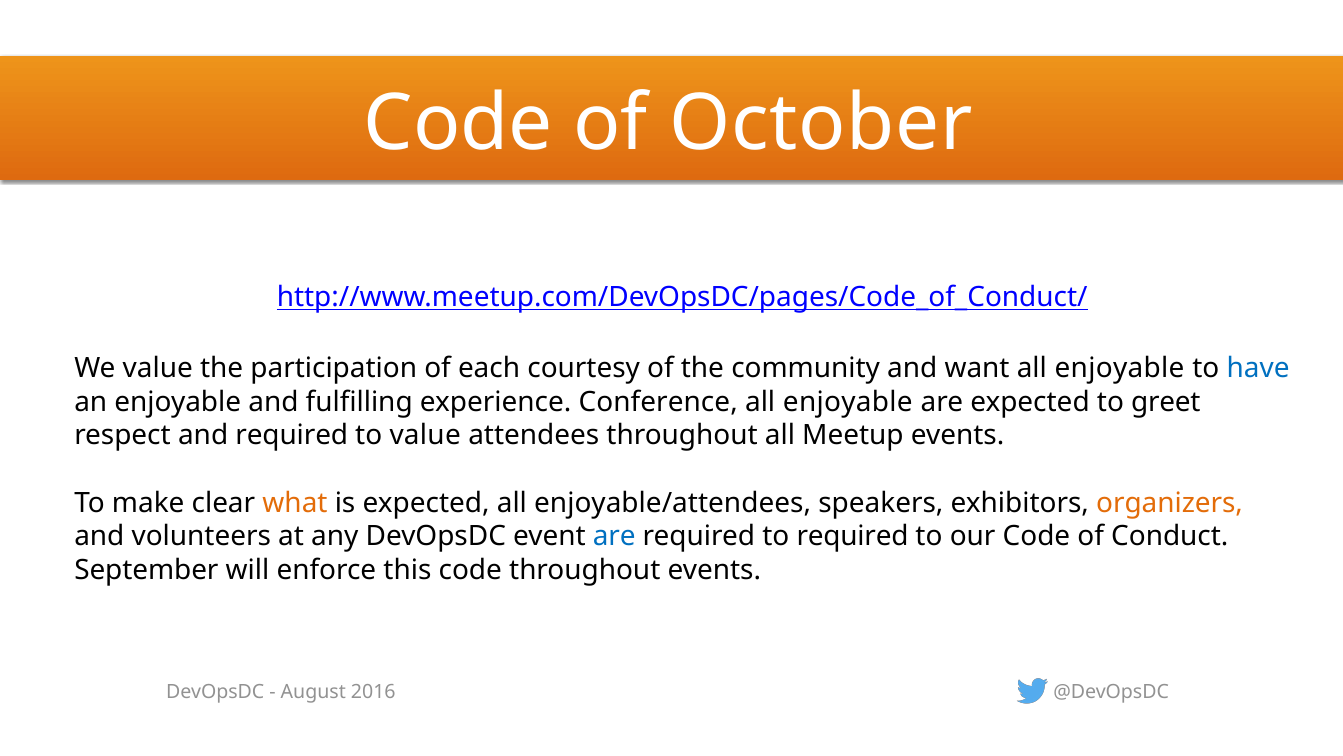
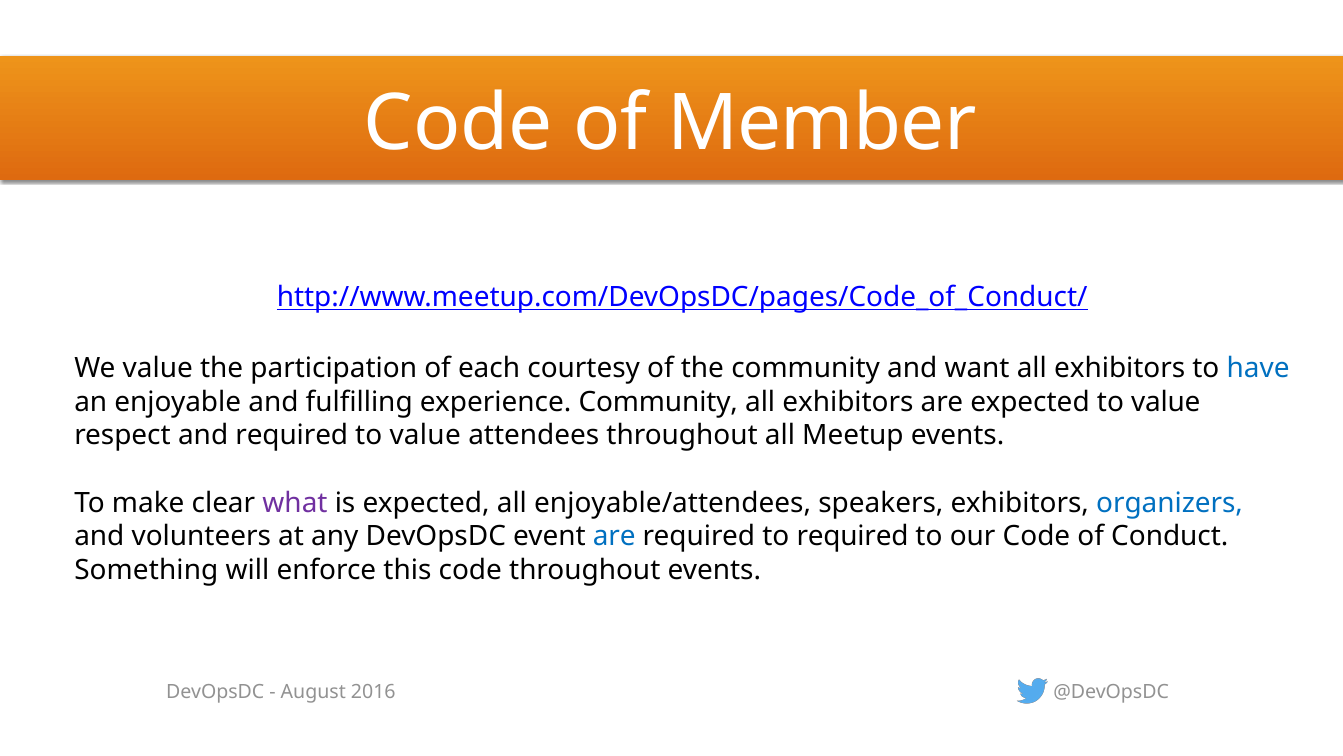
October: October -> Member
want all enjoyable: enjoyable -> exhibitors
experience Conference: Conference -> Community
enjoyable at (848, 402): enjoyable -> exhibitors
expected to greet: greet -> value
what colour: orange -> purple
organizers colour: orange -> blue
September: September -> Something
